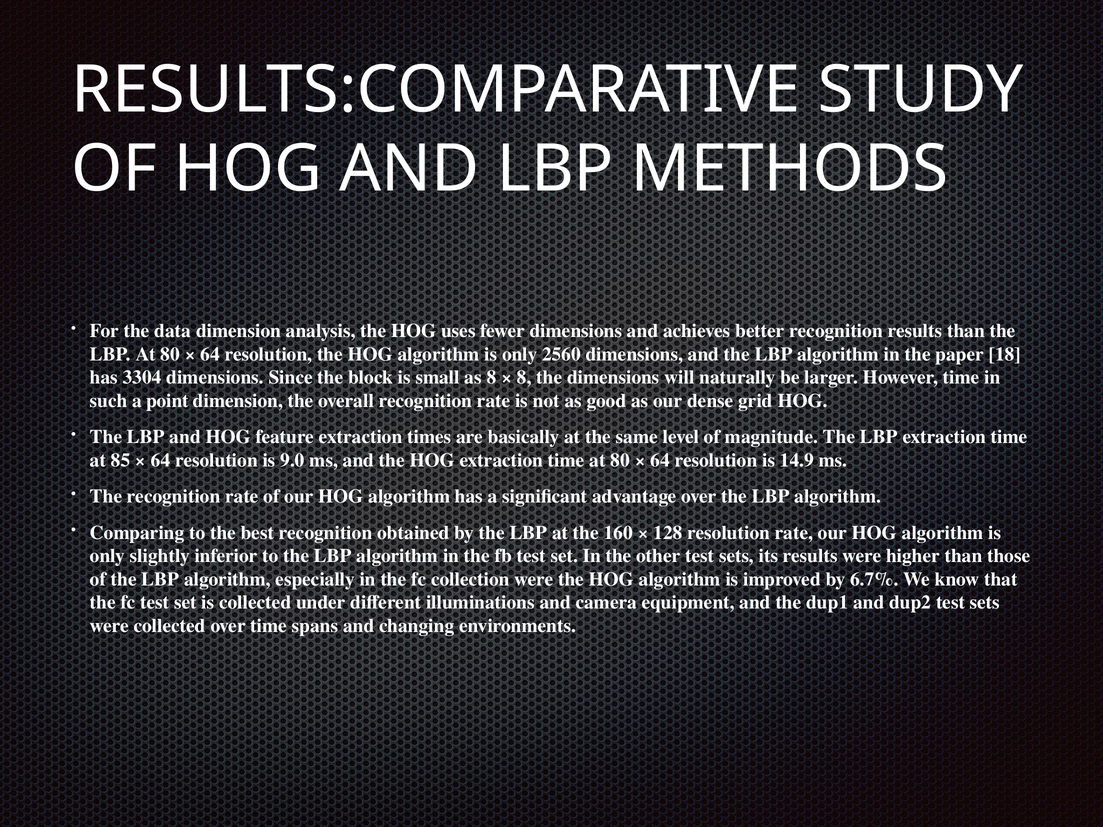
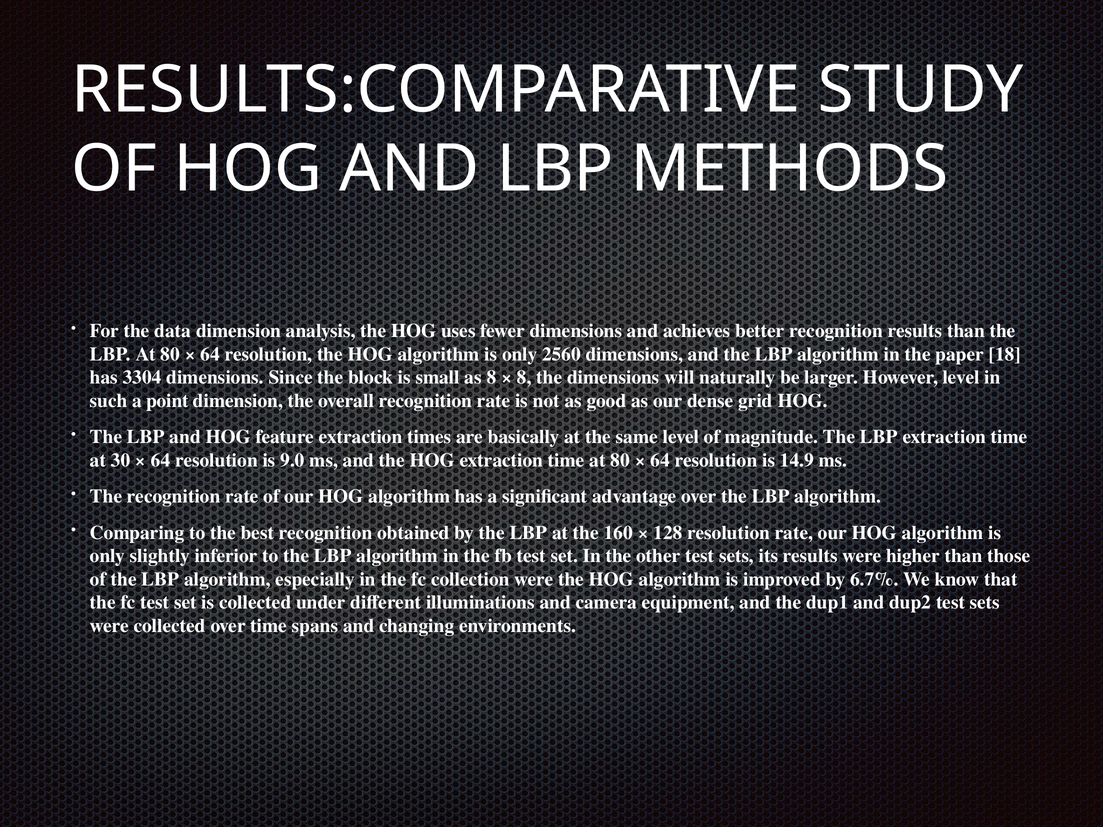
However time: time -> level
85: 85 -> 30
